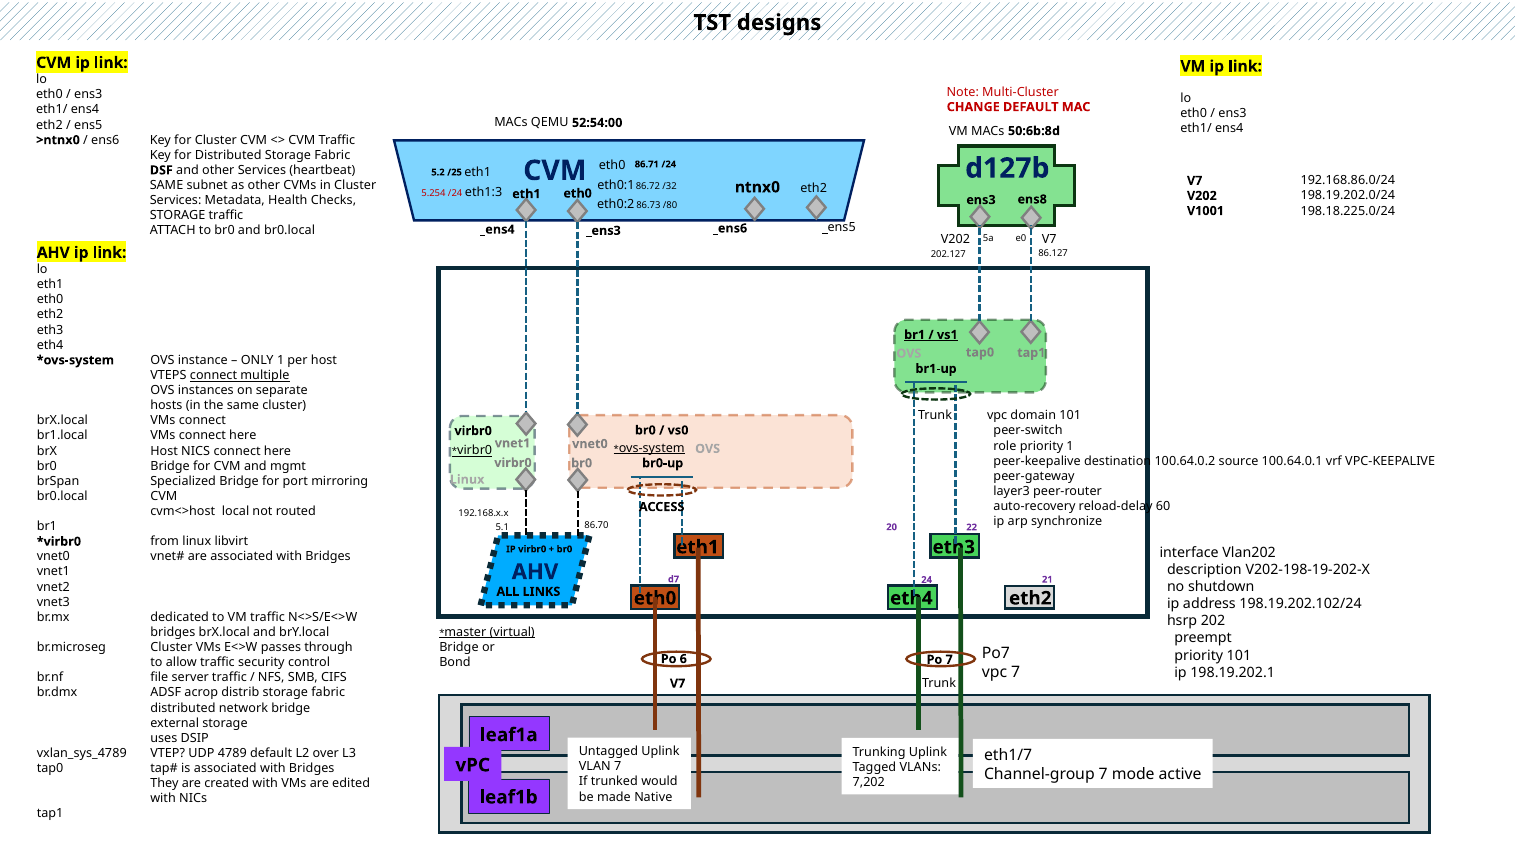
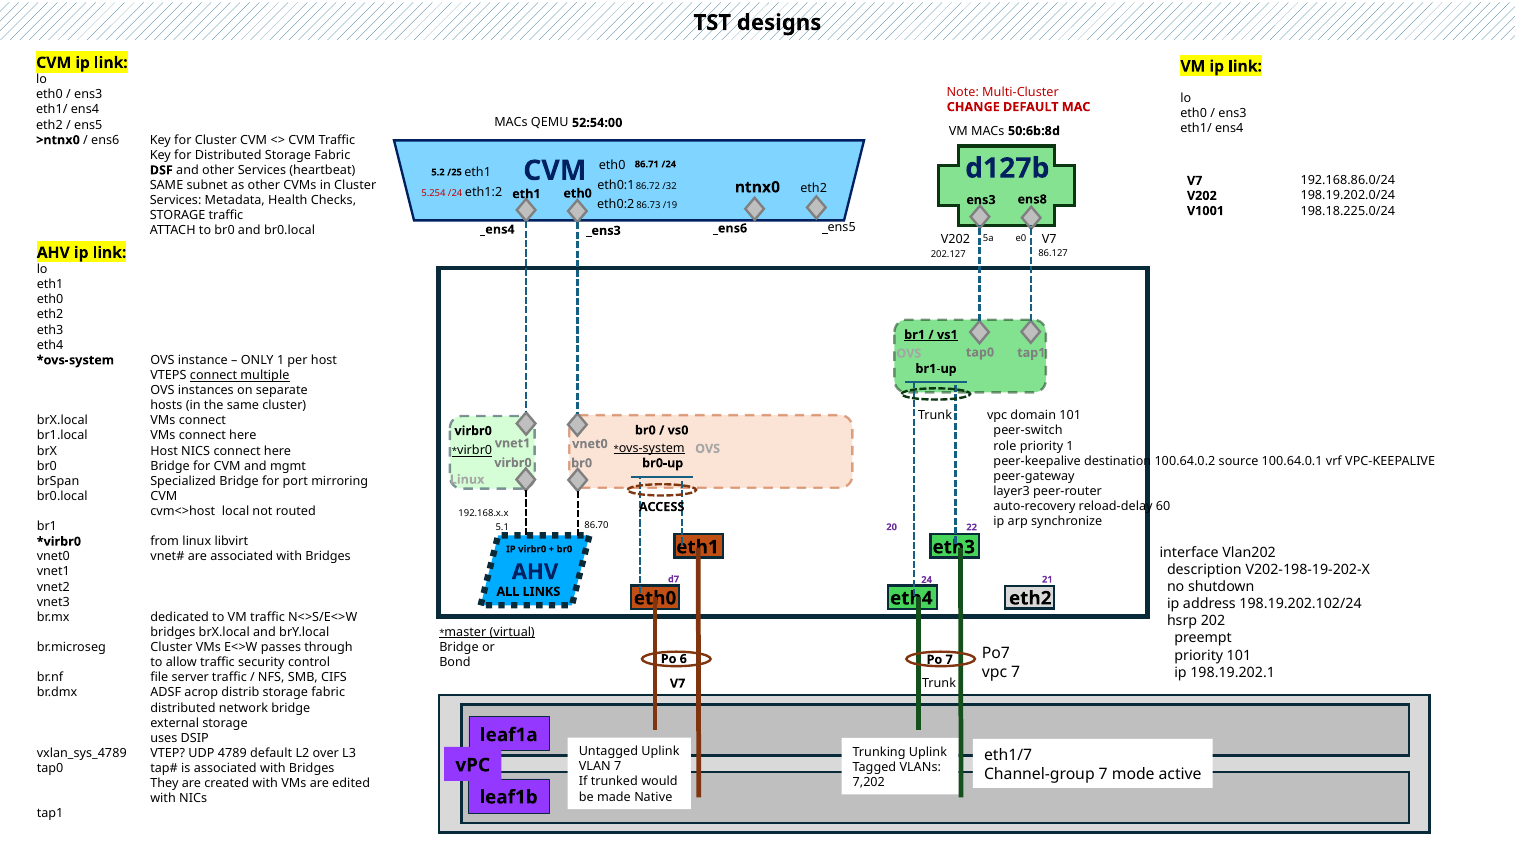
eth1:3: eth1:3 -> eth1:2
/80: /80 -> /19
